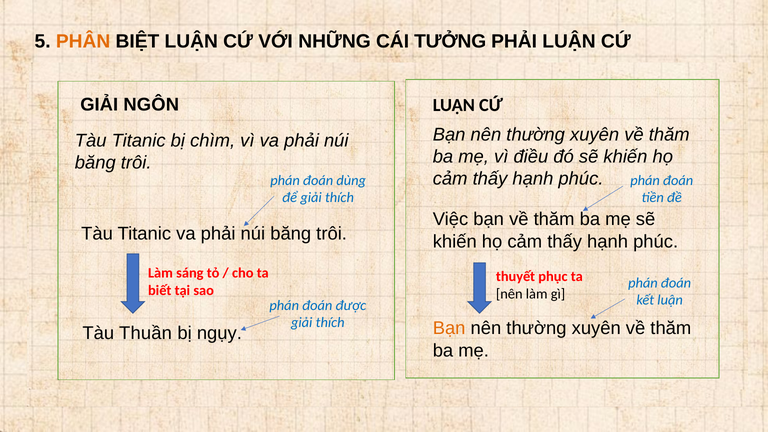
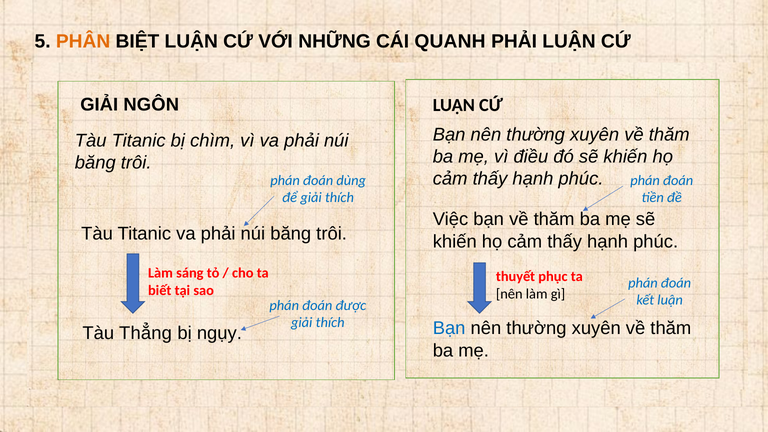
CÁI TƯỞNG: TƯỞNG -> QUANH
Bạn at (449, 328) colour: orange -> blue
Thuần: Thuần -> Thẳng
